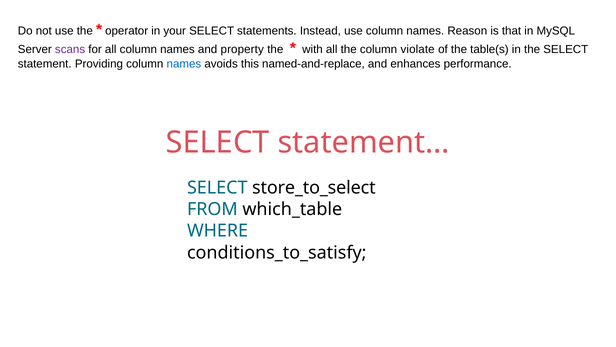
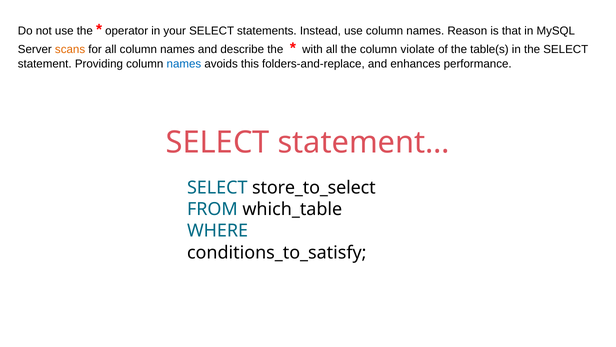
scans colour: purple -> orange
property: property -> describe
named-and-replace: named-and-replace -> folders-and-replace
